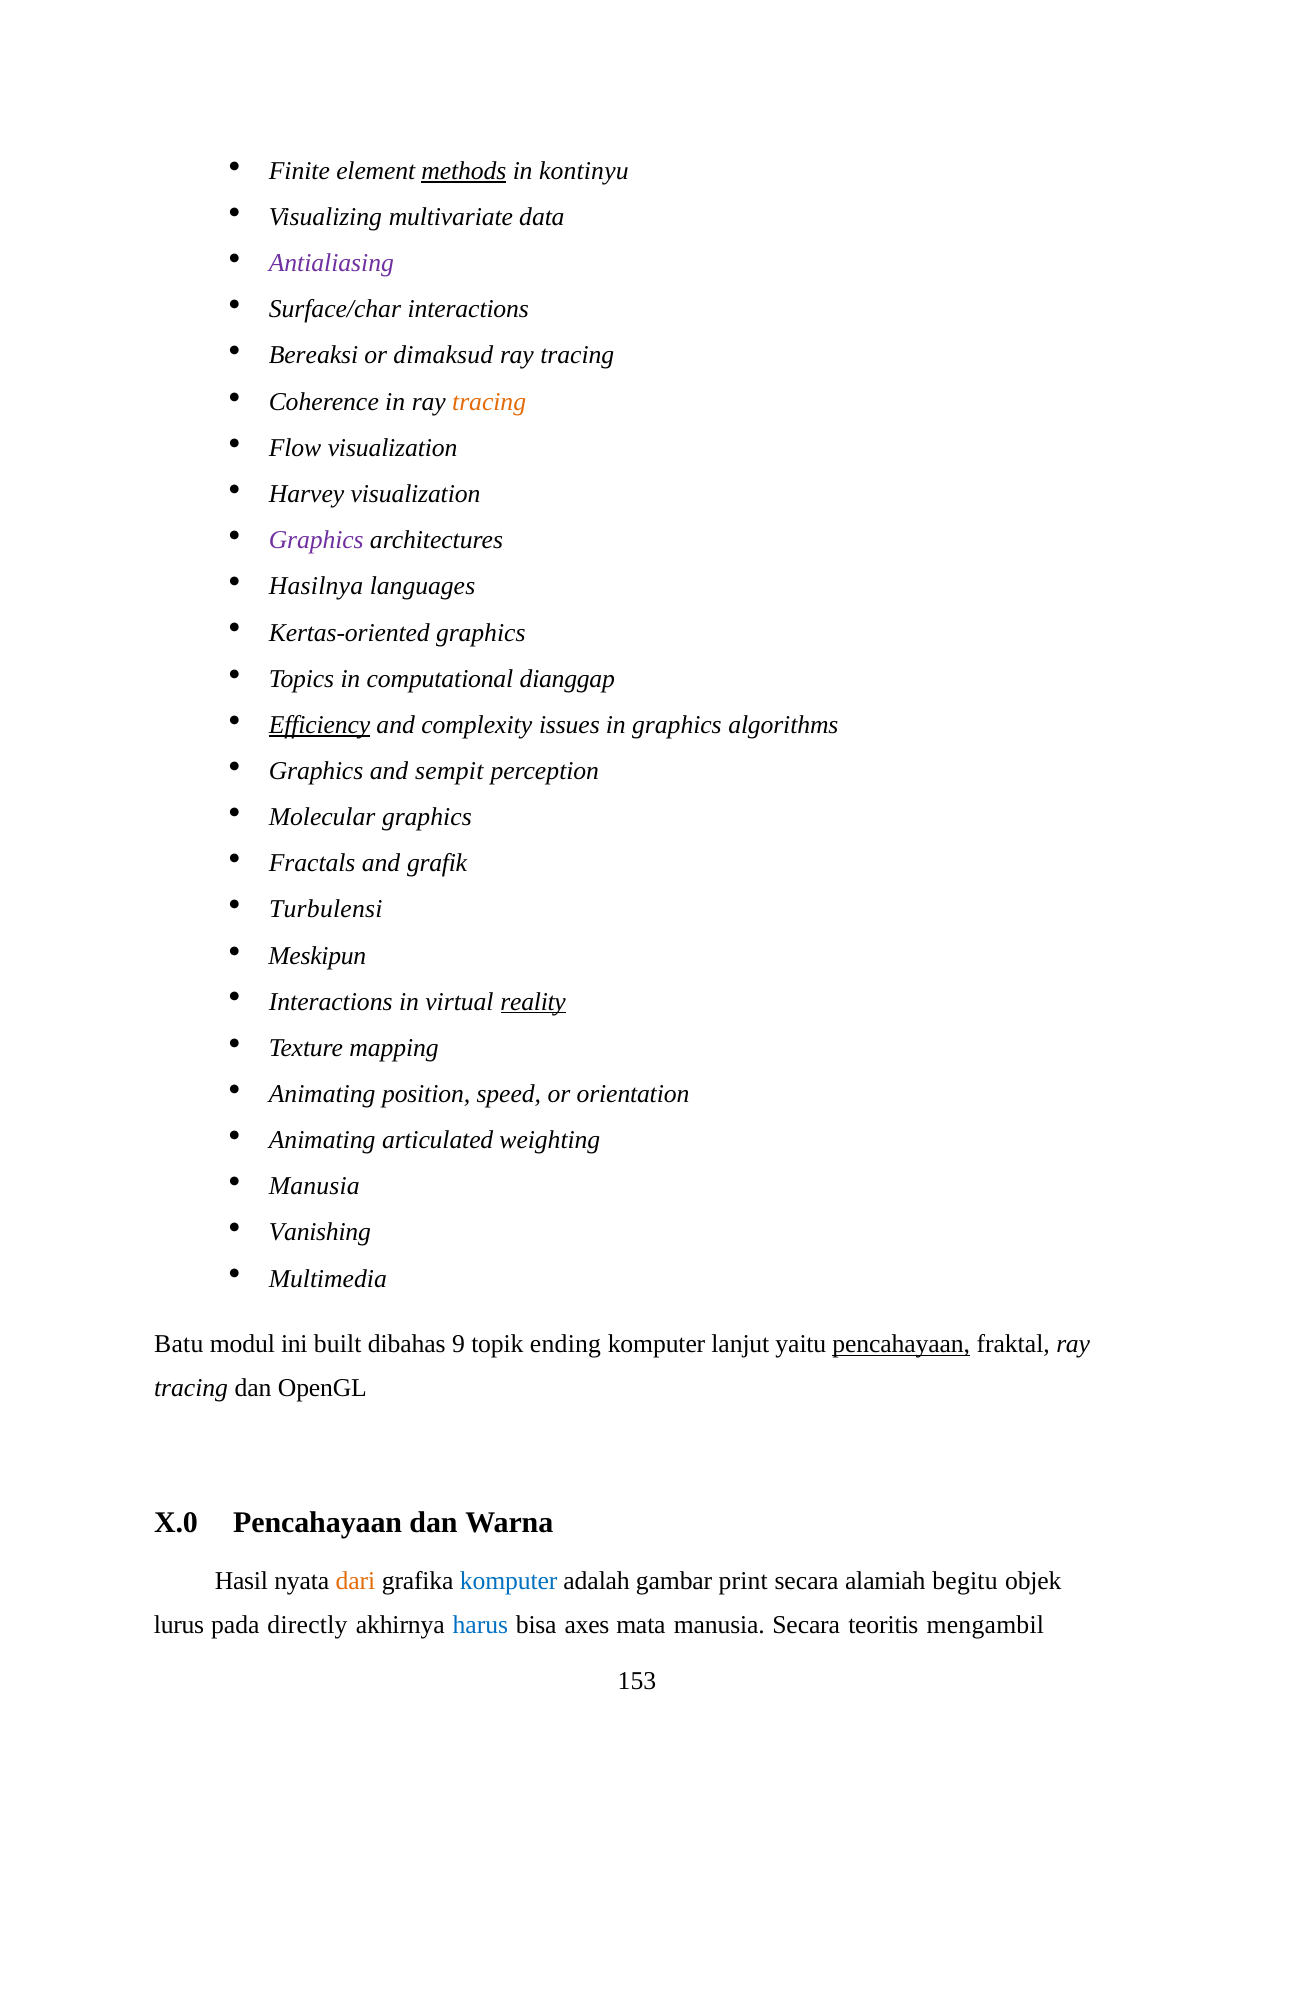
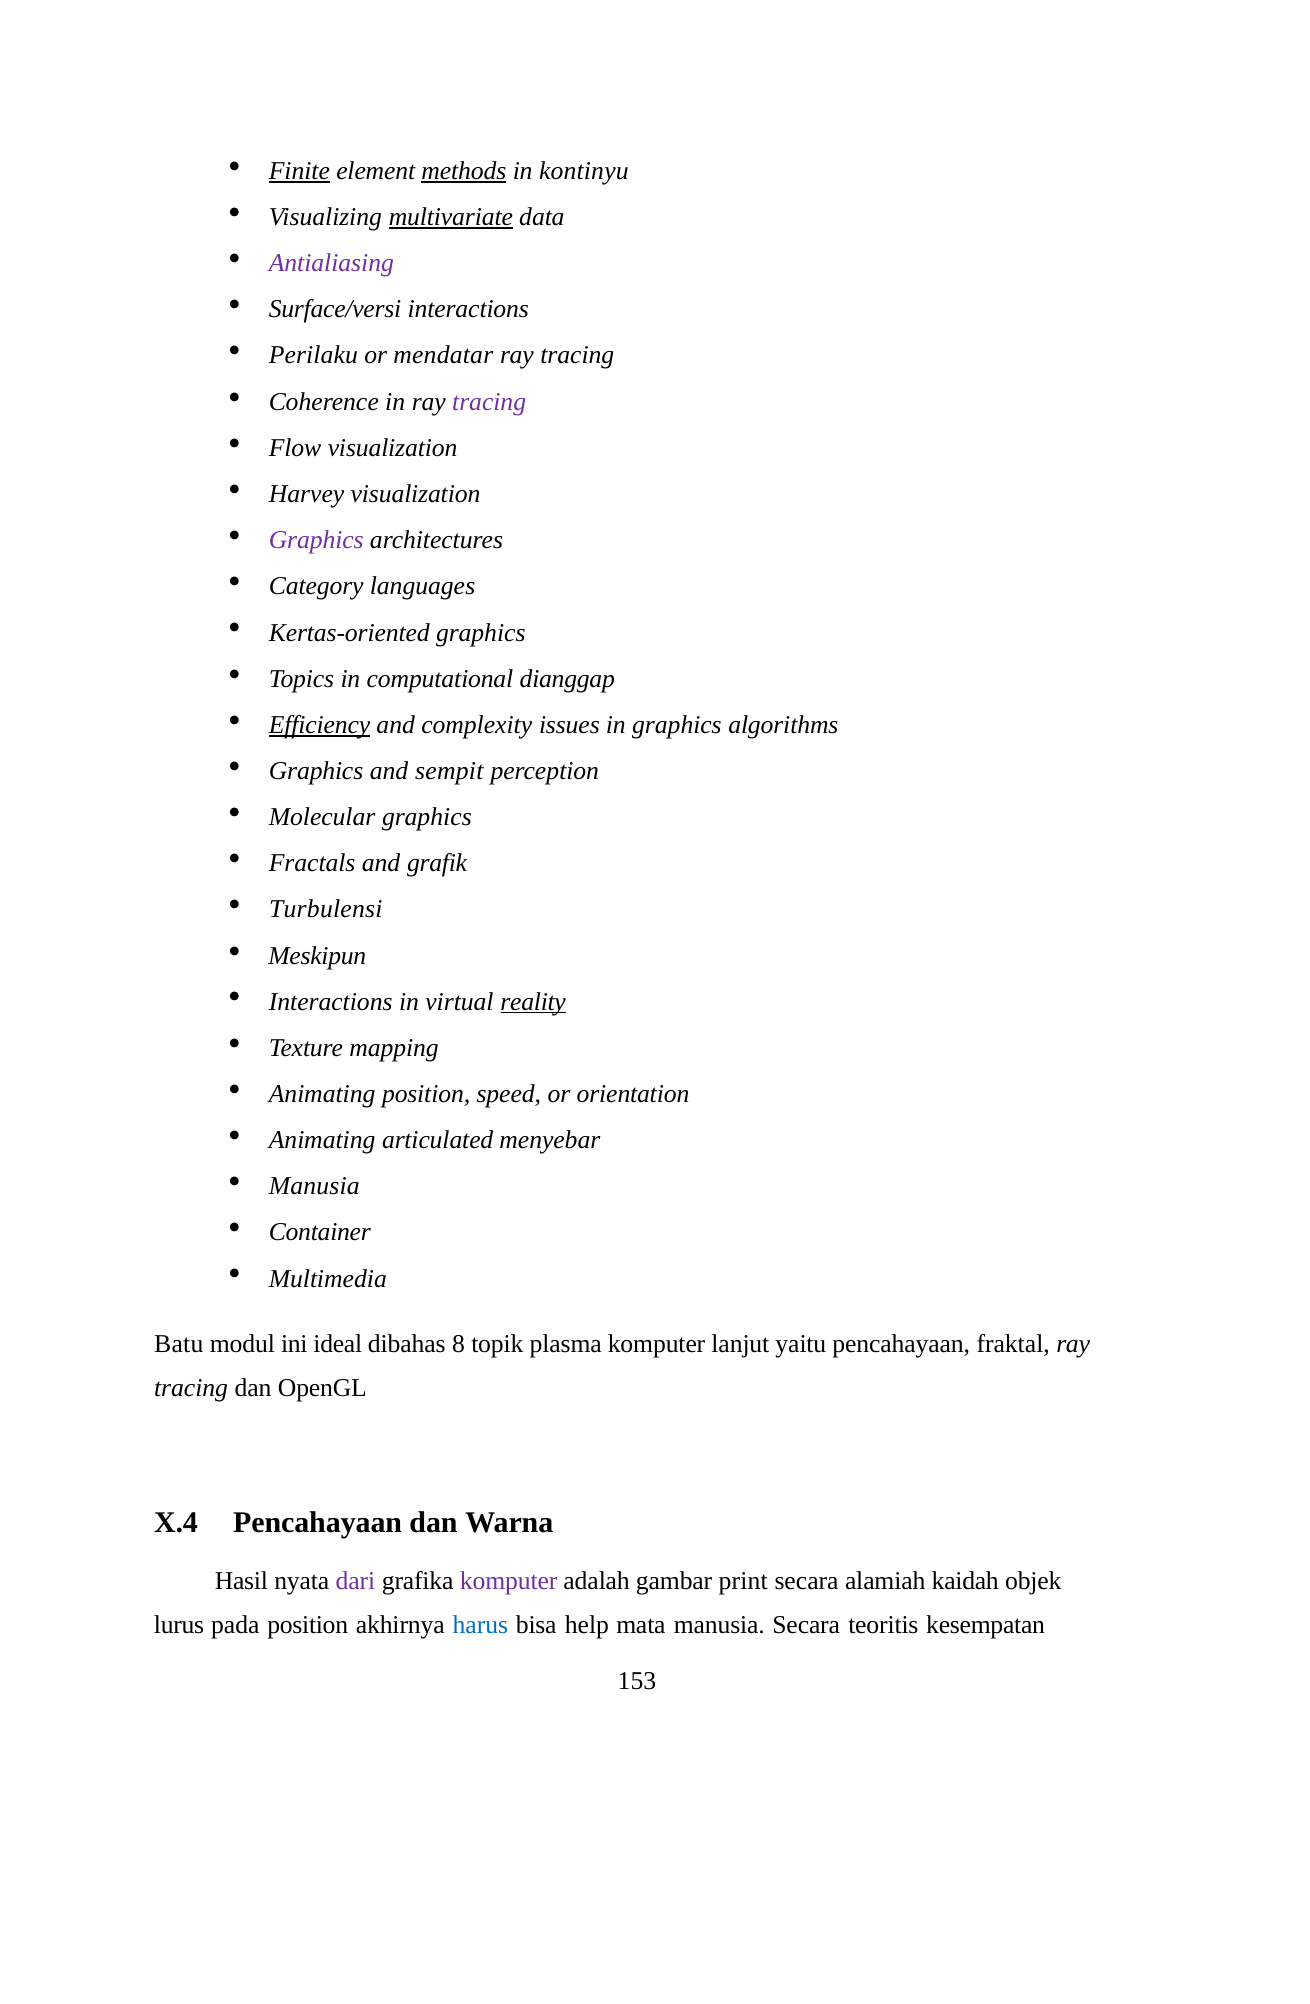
Finite underline: none -> present
multivariate underline: none -> present
Surface/char: Surface/char -> Surface/versi
Bereaksi: Bereaksi -> Perilaku
dimaksud: dimaksud -> mendatar
tracing at (489, 402) colour: orange -> purple
Hasilnya: Hasilnya -> Category
weighting: weighting -> menyebar
Vanishing: Vanishing -> Container
built: built -> ideal
9: 9 -> 8
ending: ending -> plasma
pencahayaan at (901, 1344) underline: present -> none
X.0: X.0 -> X.4
dari colour: orange -> purple
komputer at (509, 1581) colour: blue -> purple
begitu: begitu -> kaidah
pada directly: directly -> position
axes: axes -> help
mengambil: mengambil -> kesempatan
